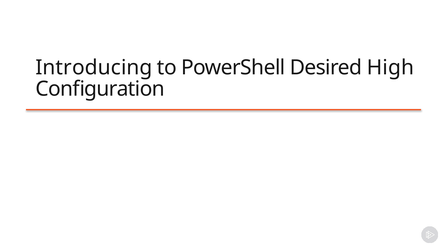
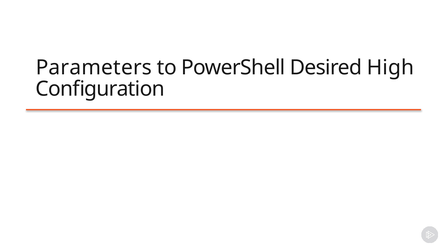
Introducing: Introducing -> Parameters
